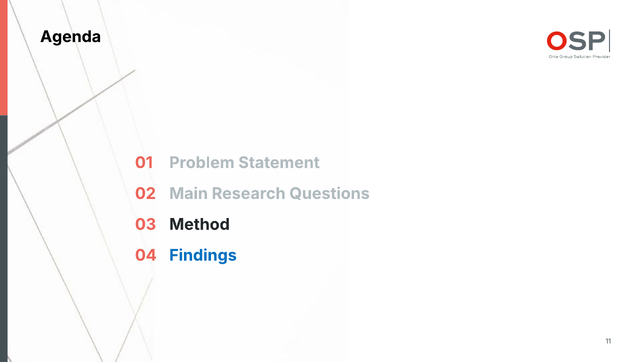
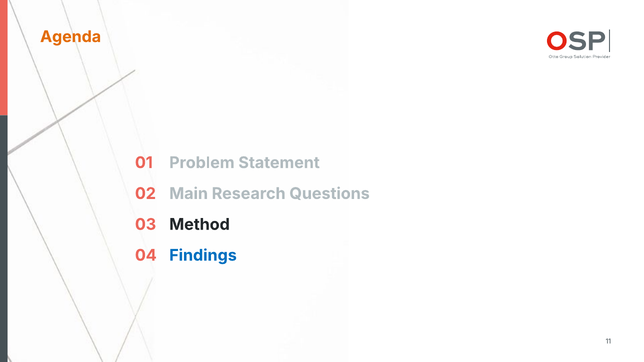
Agenda colour: black -> orange
